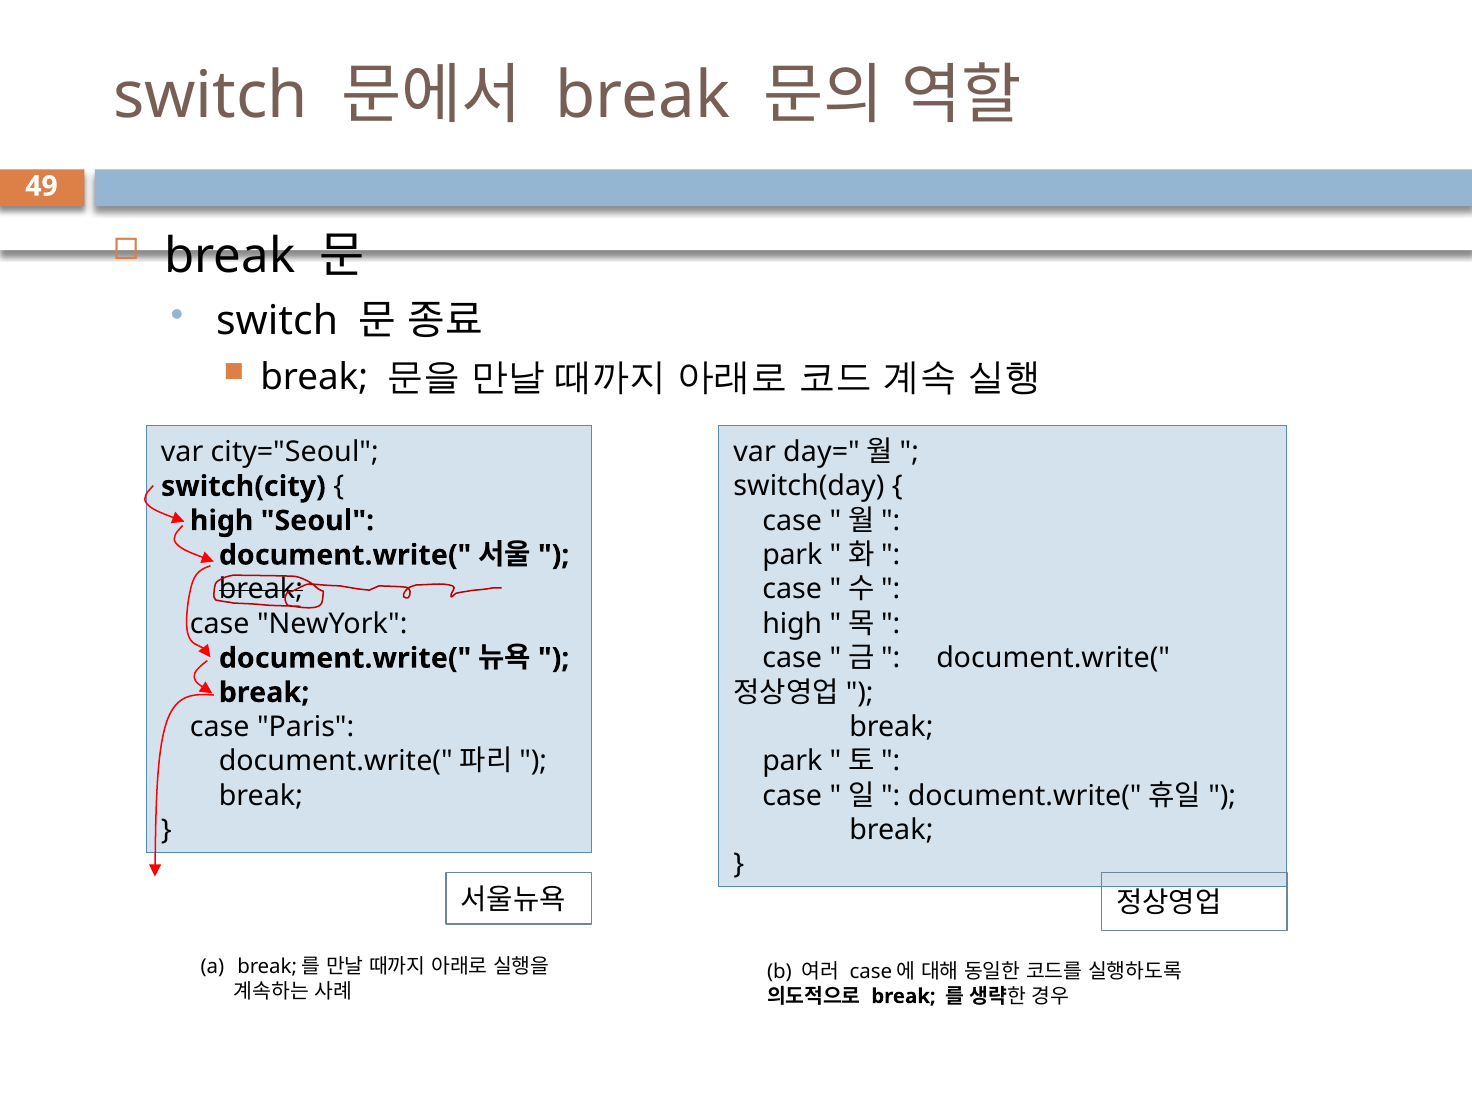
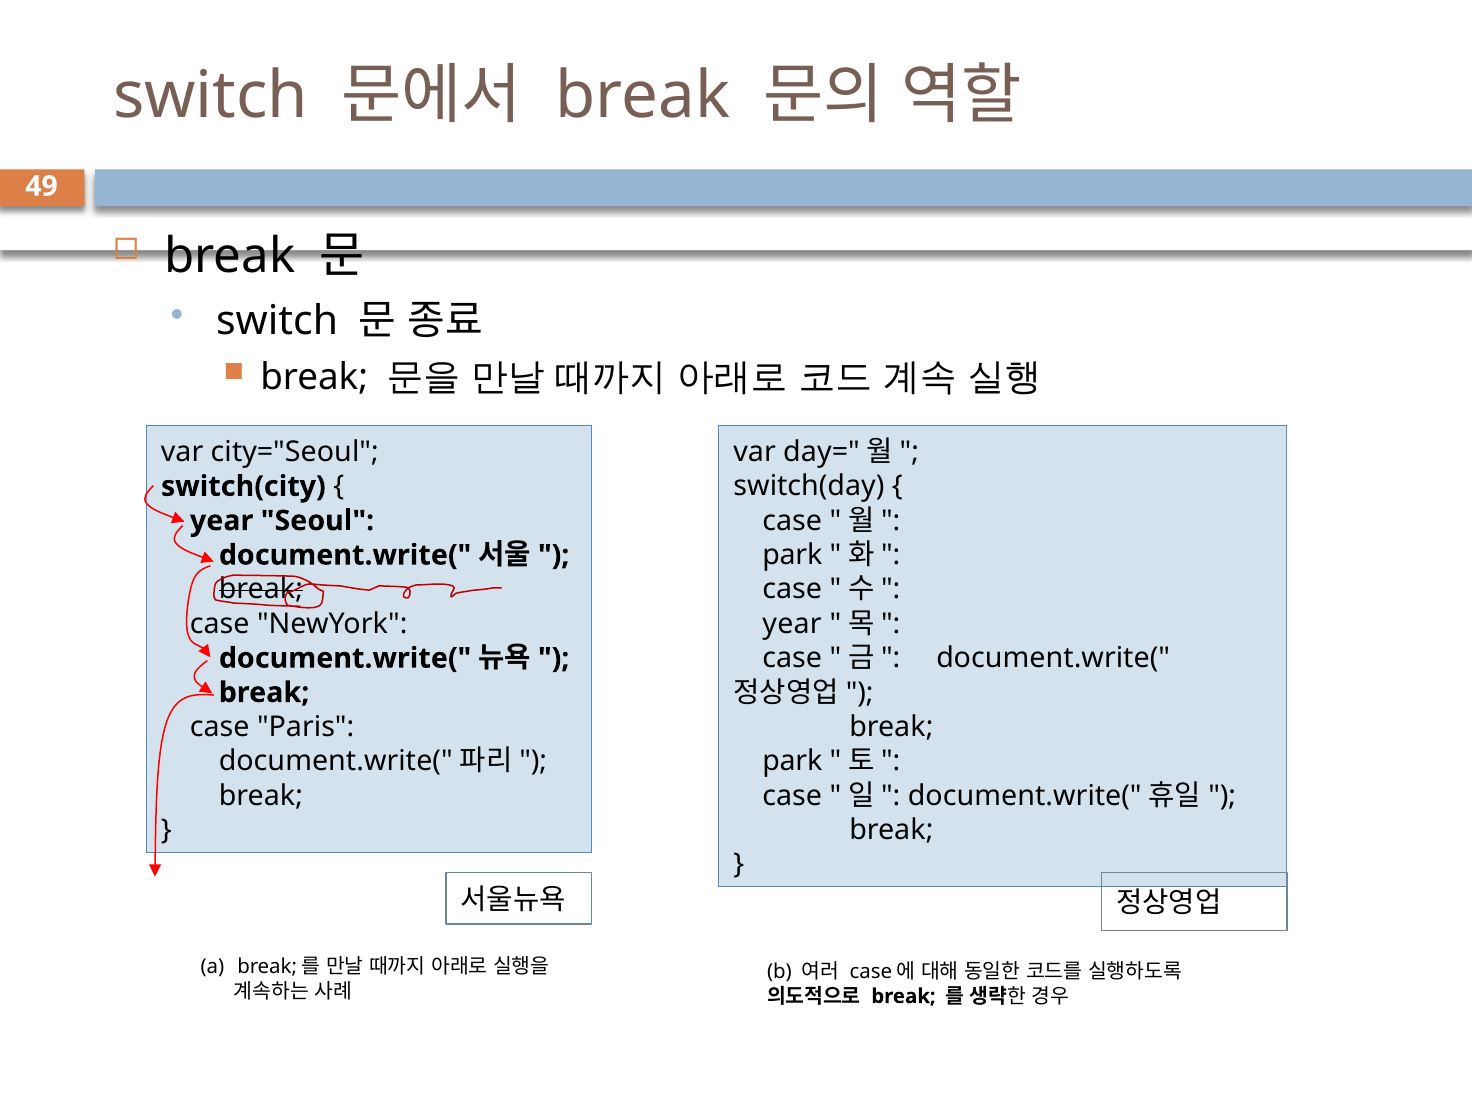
high at (222, 521): high -> year
high at (792, 624): high -> year
